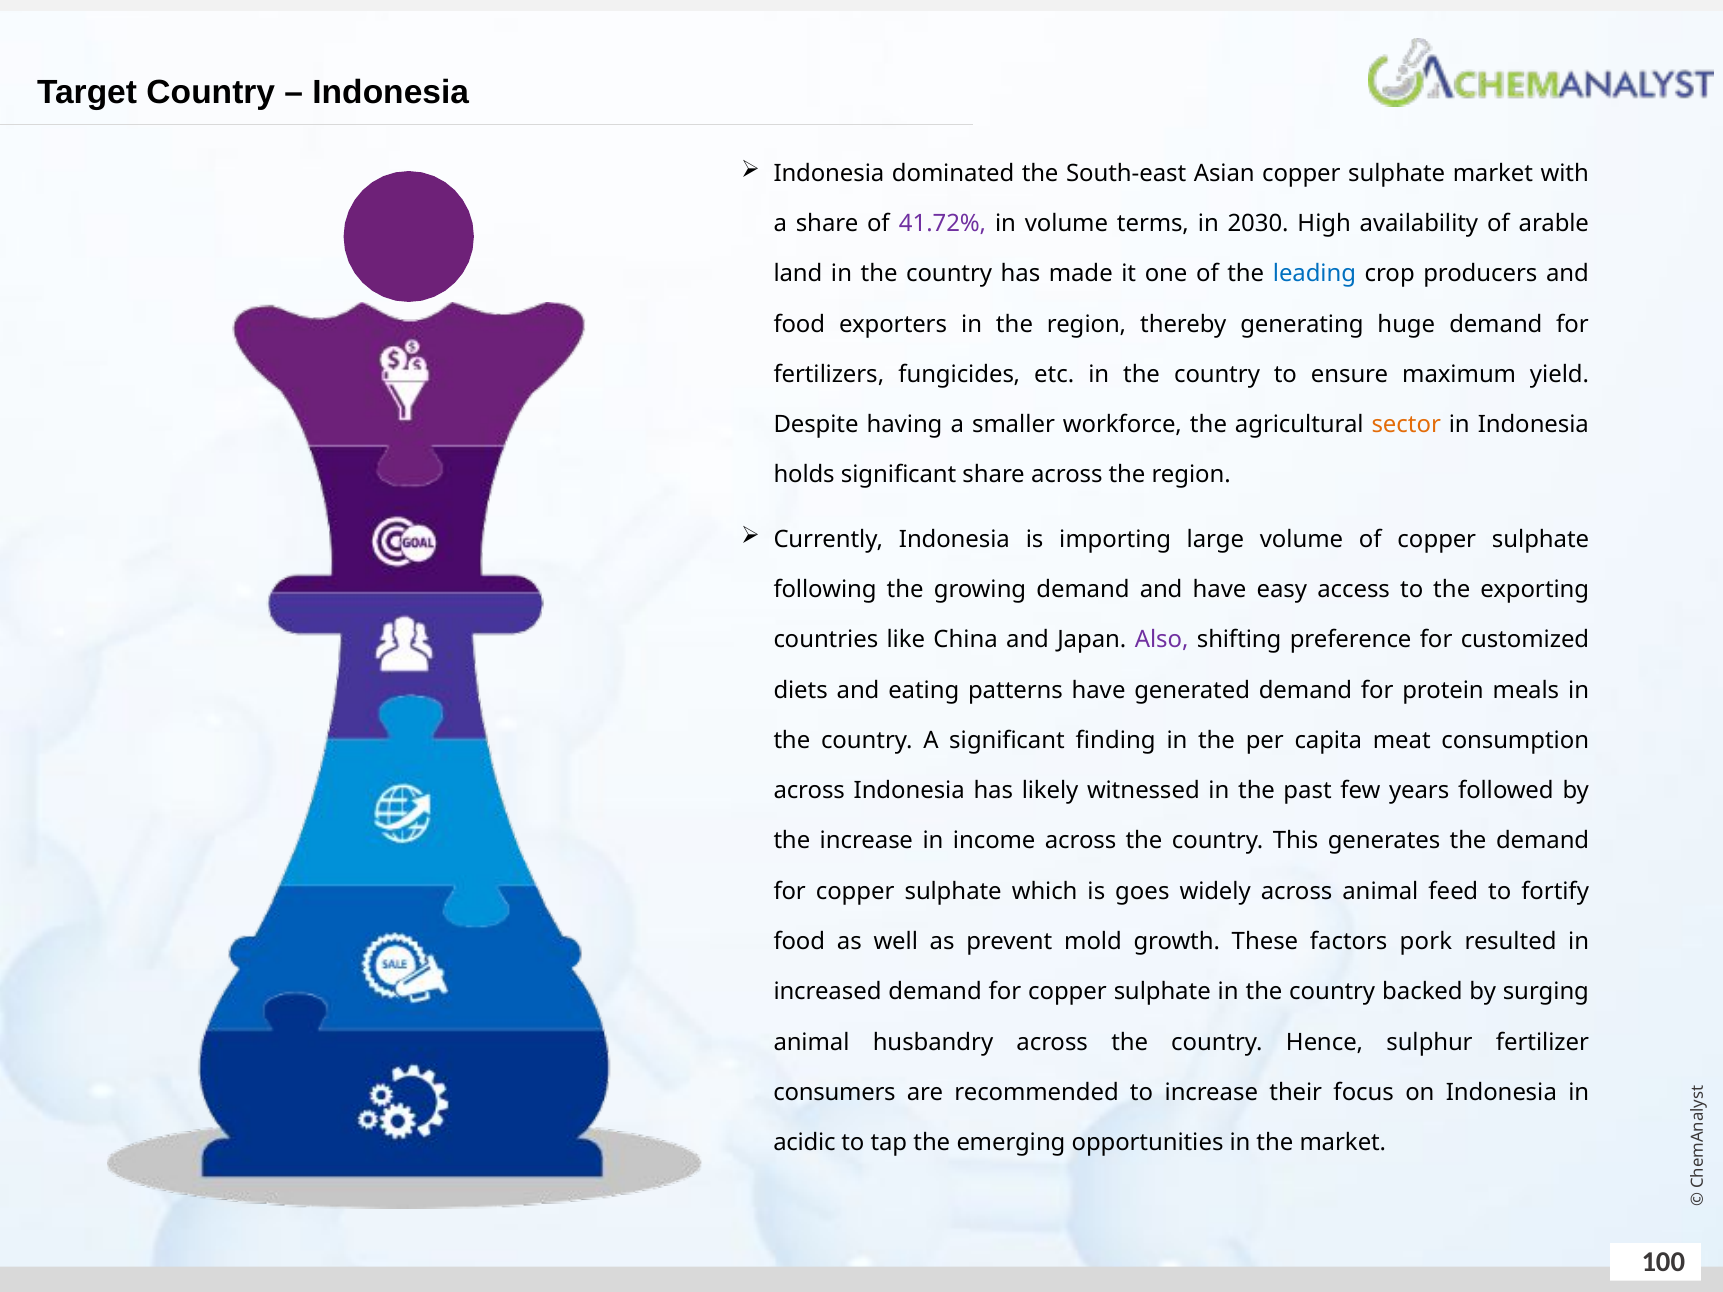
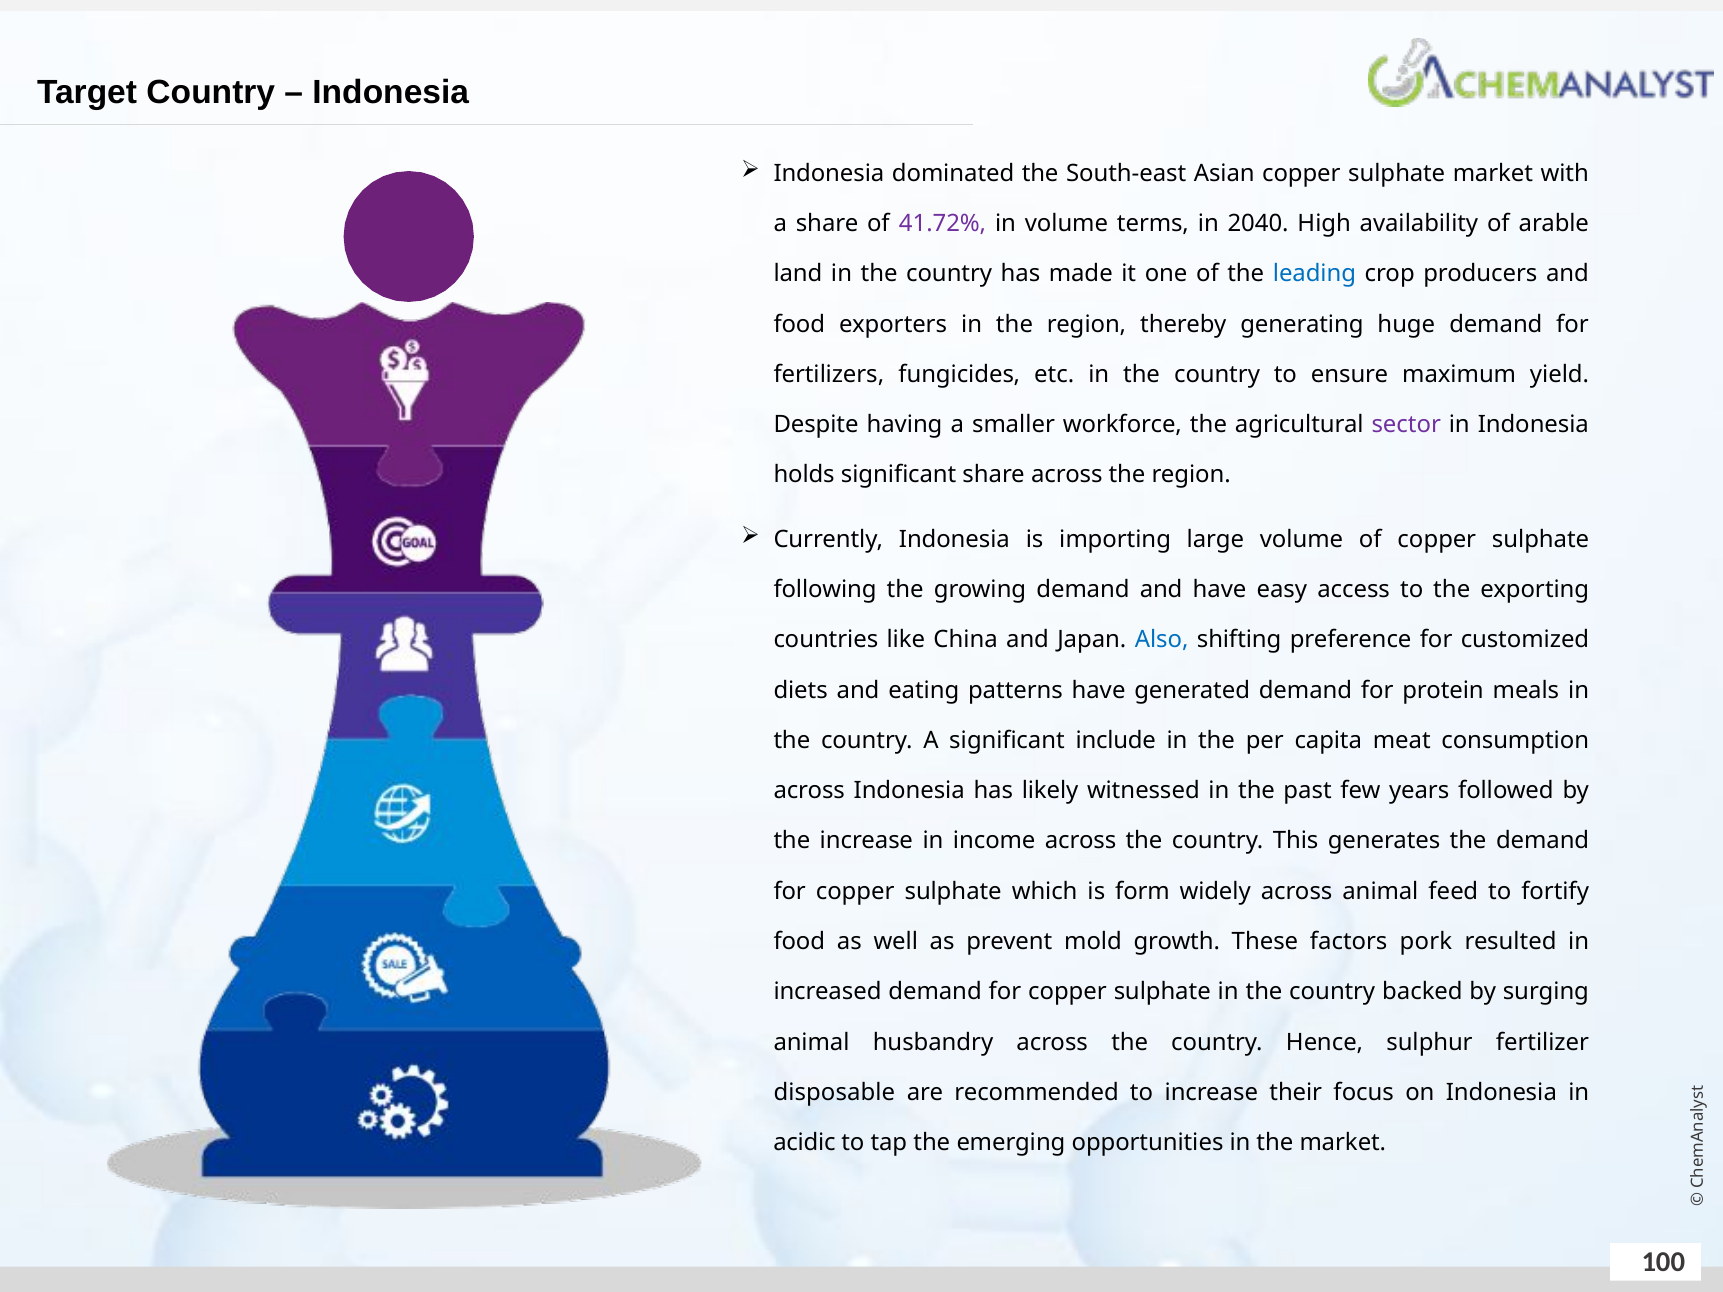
2030: 2030 -> 2040
sector colour: orange -> purple
Also colour: purple -> blue
finding: finding -> include
goes: goes -> form
consumers: consumers -> disposable
